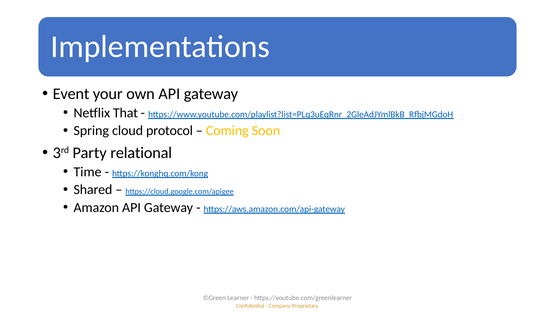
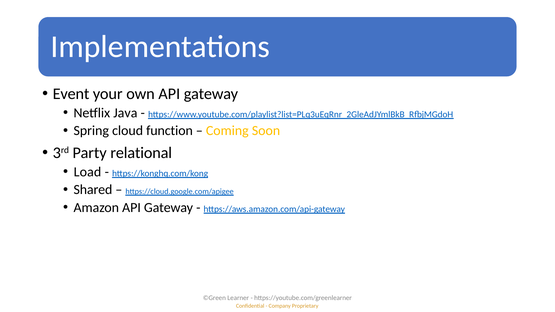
That: That -> Java
protocol: protocol -> function
Time: Time -> Load
